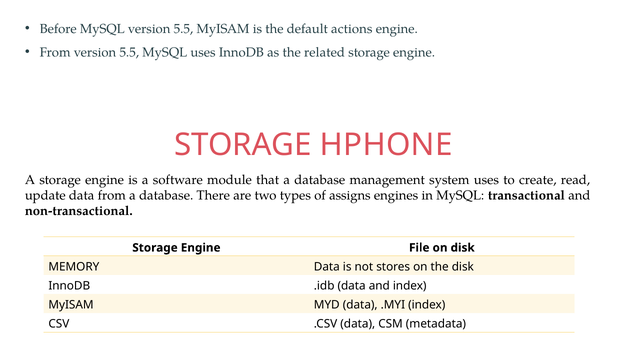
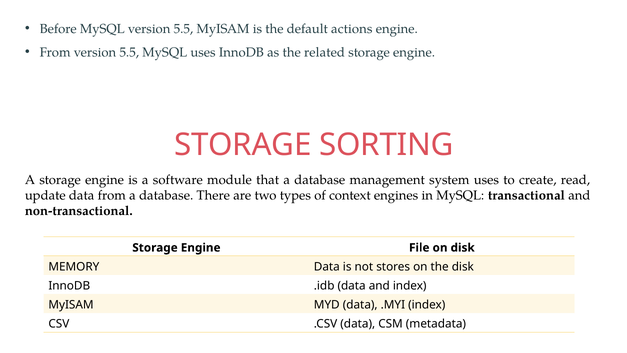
HPHONE: HPHONE -> SORTING
assigns: assigns -> context
